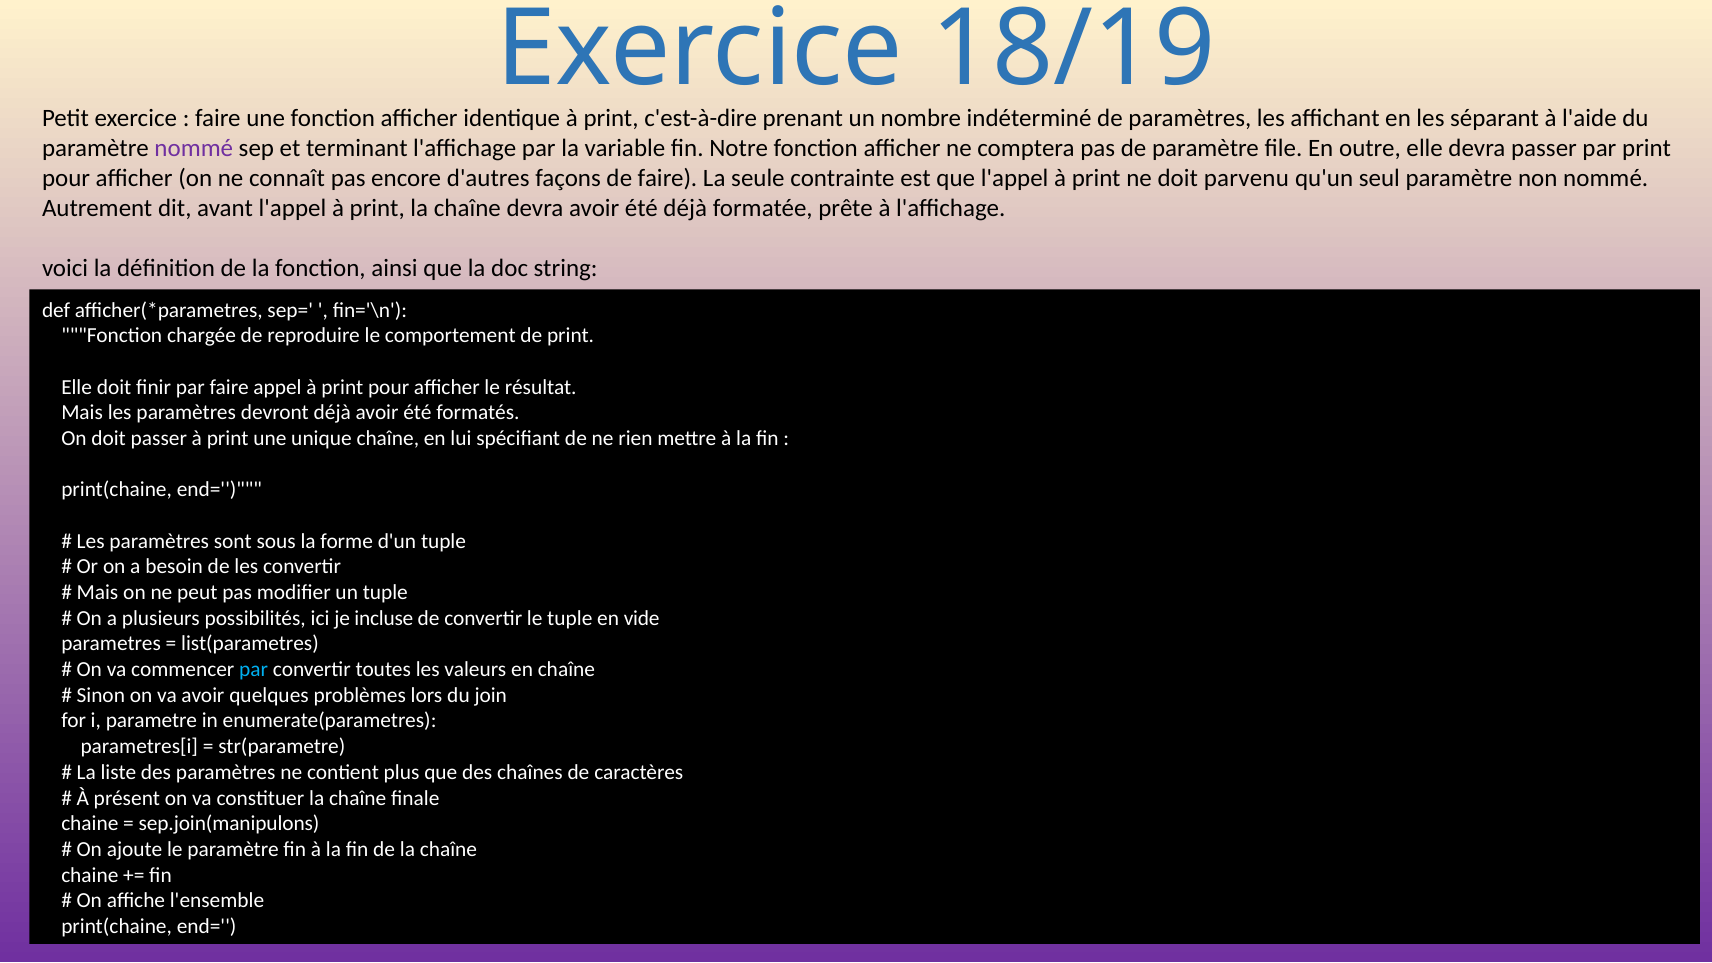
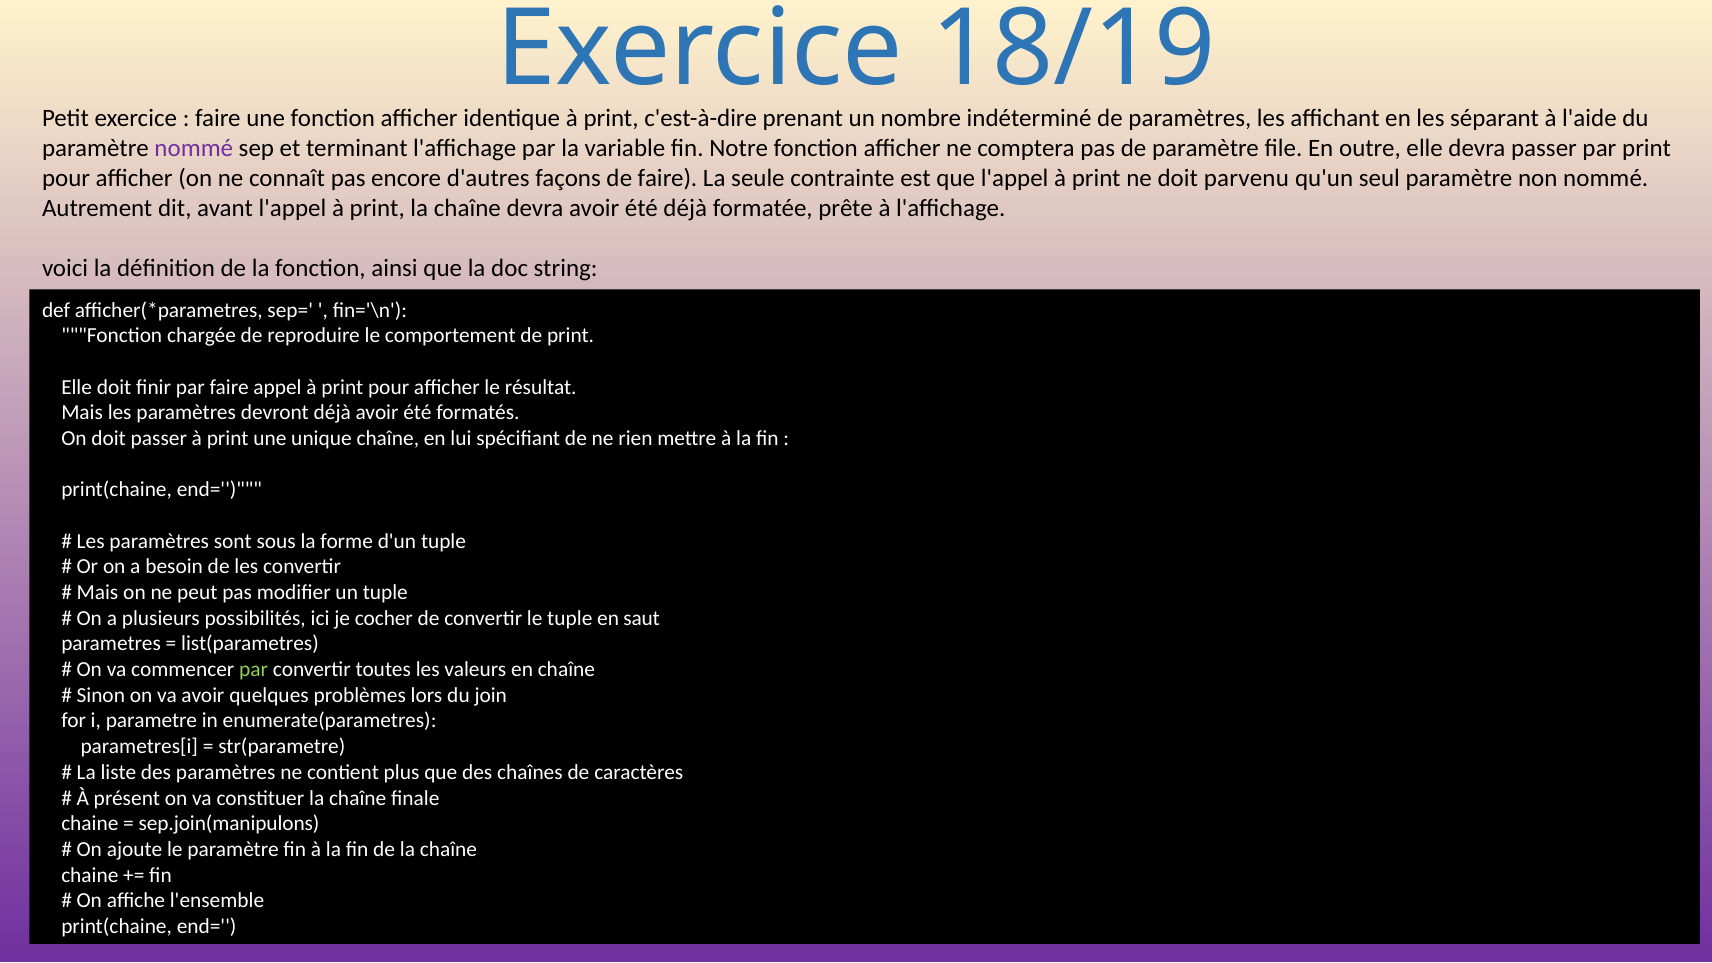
incluse: incluse -> cocher
vide: vide -> saut
par at (254, 670) colour: light blue -> light green
